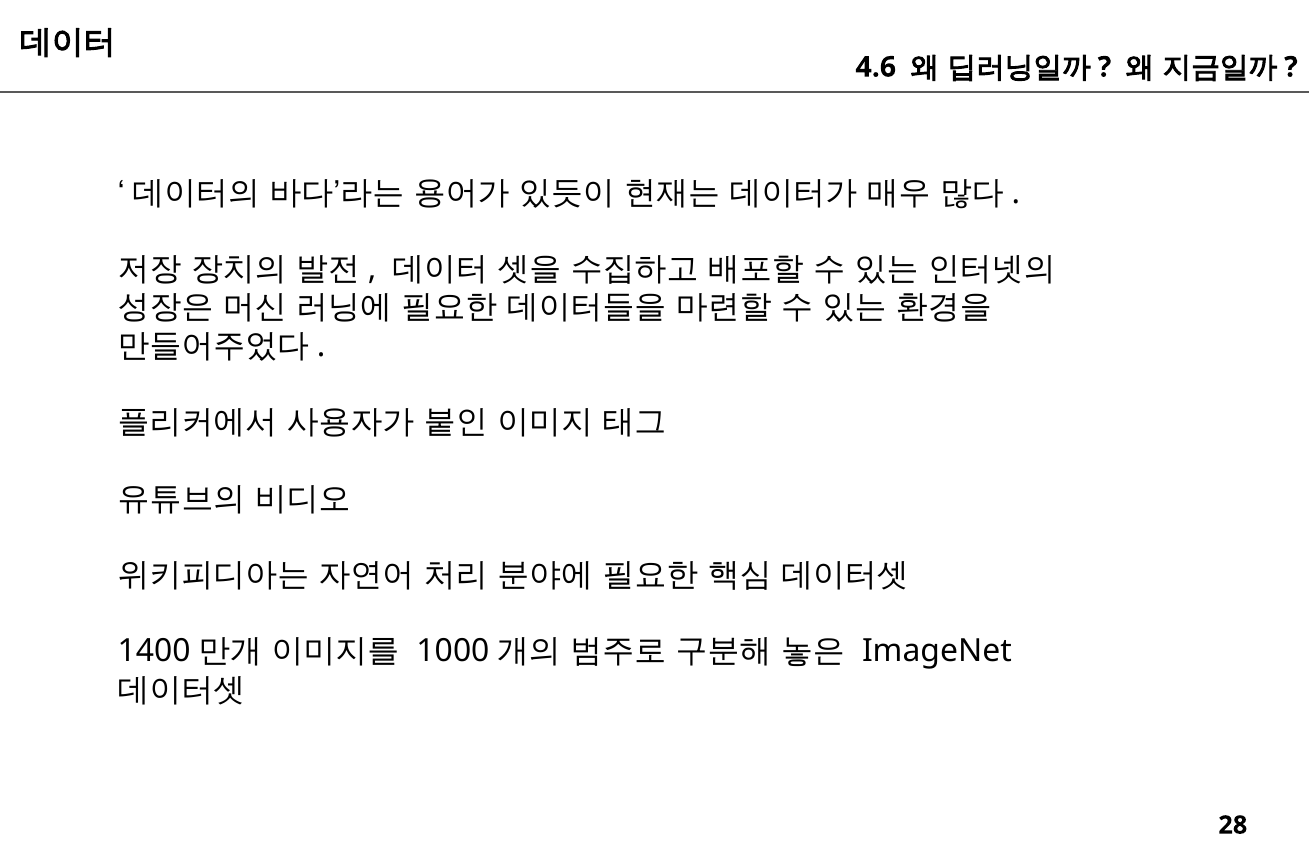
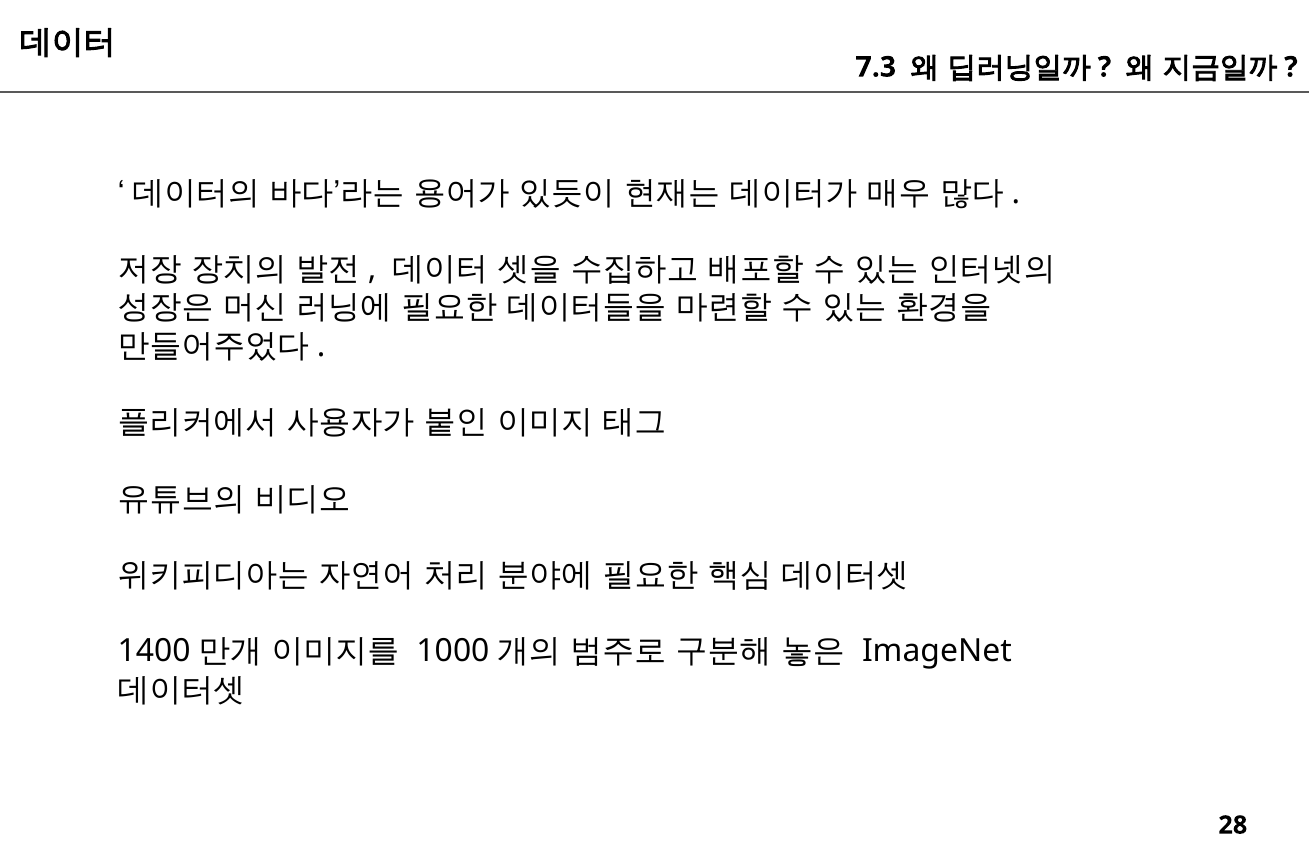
4.6: 4.6 -> 7.3
